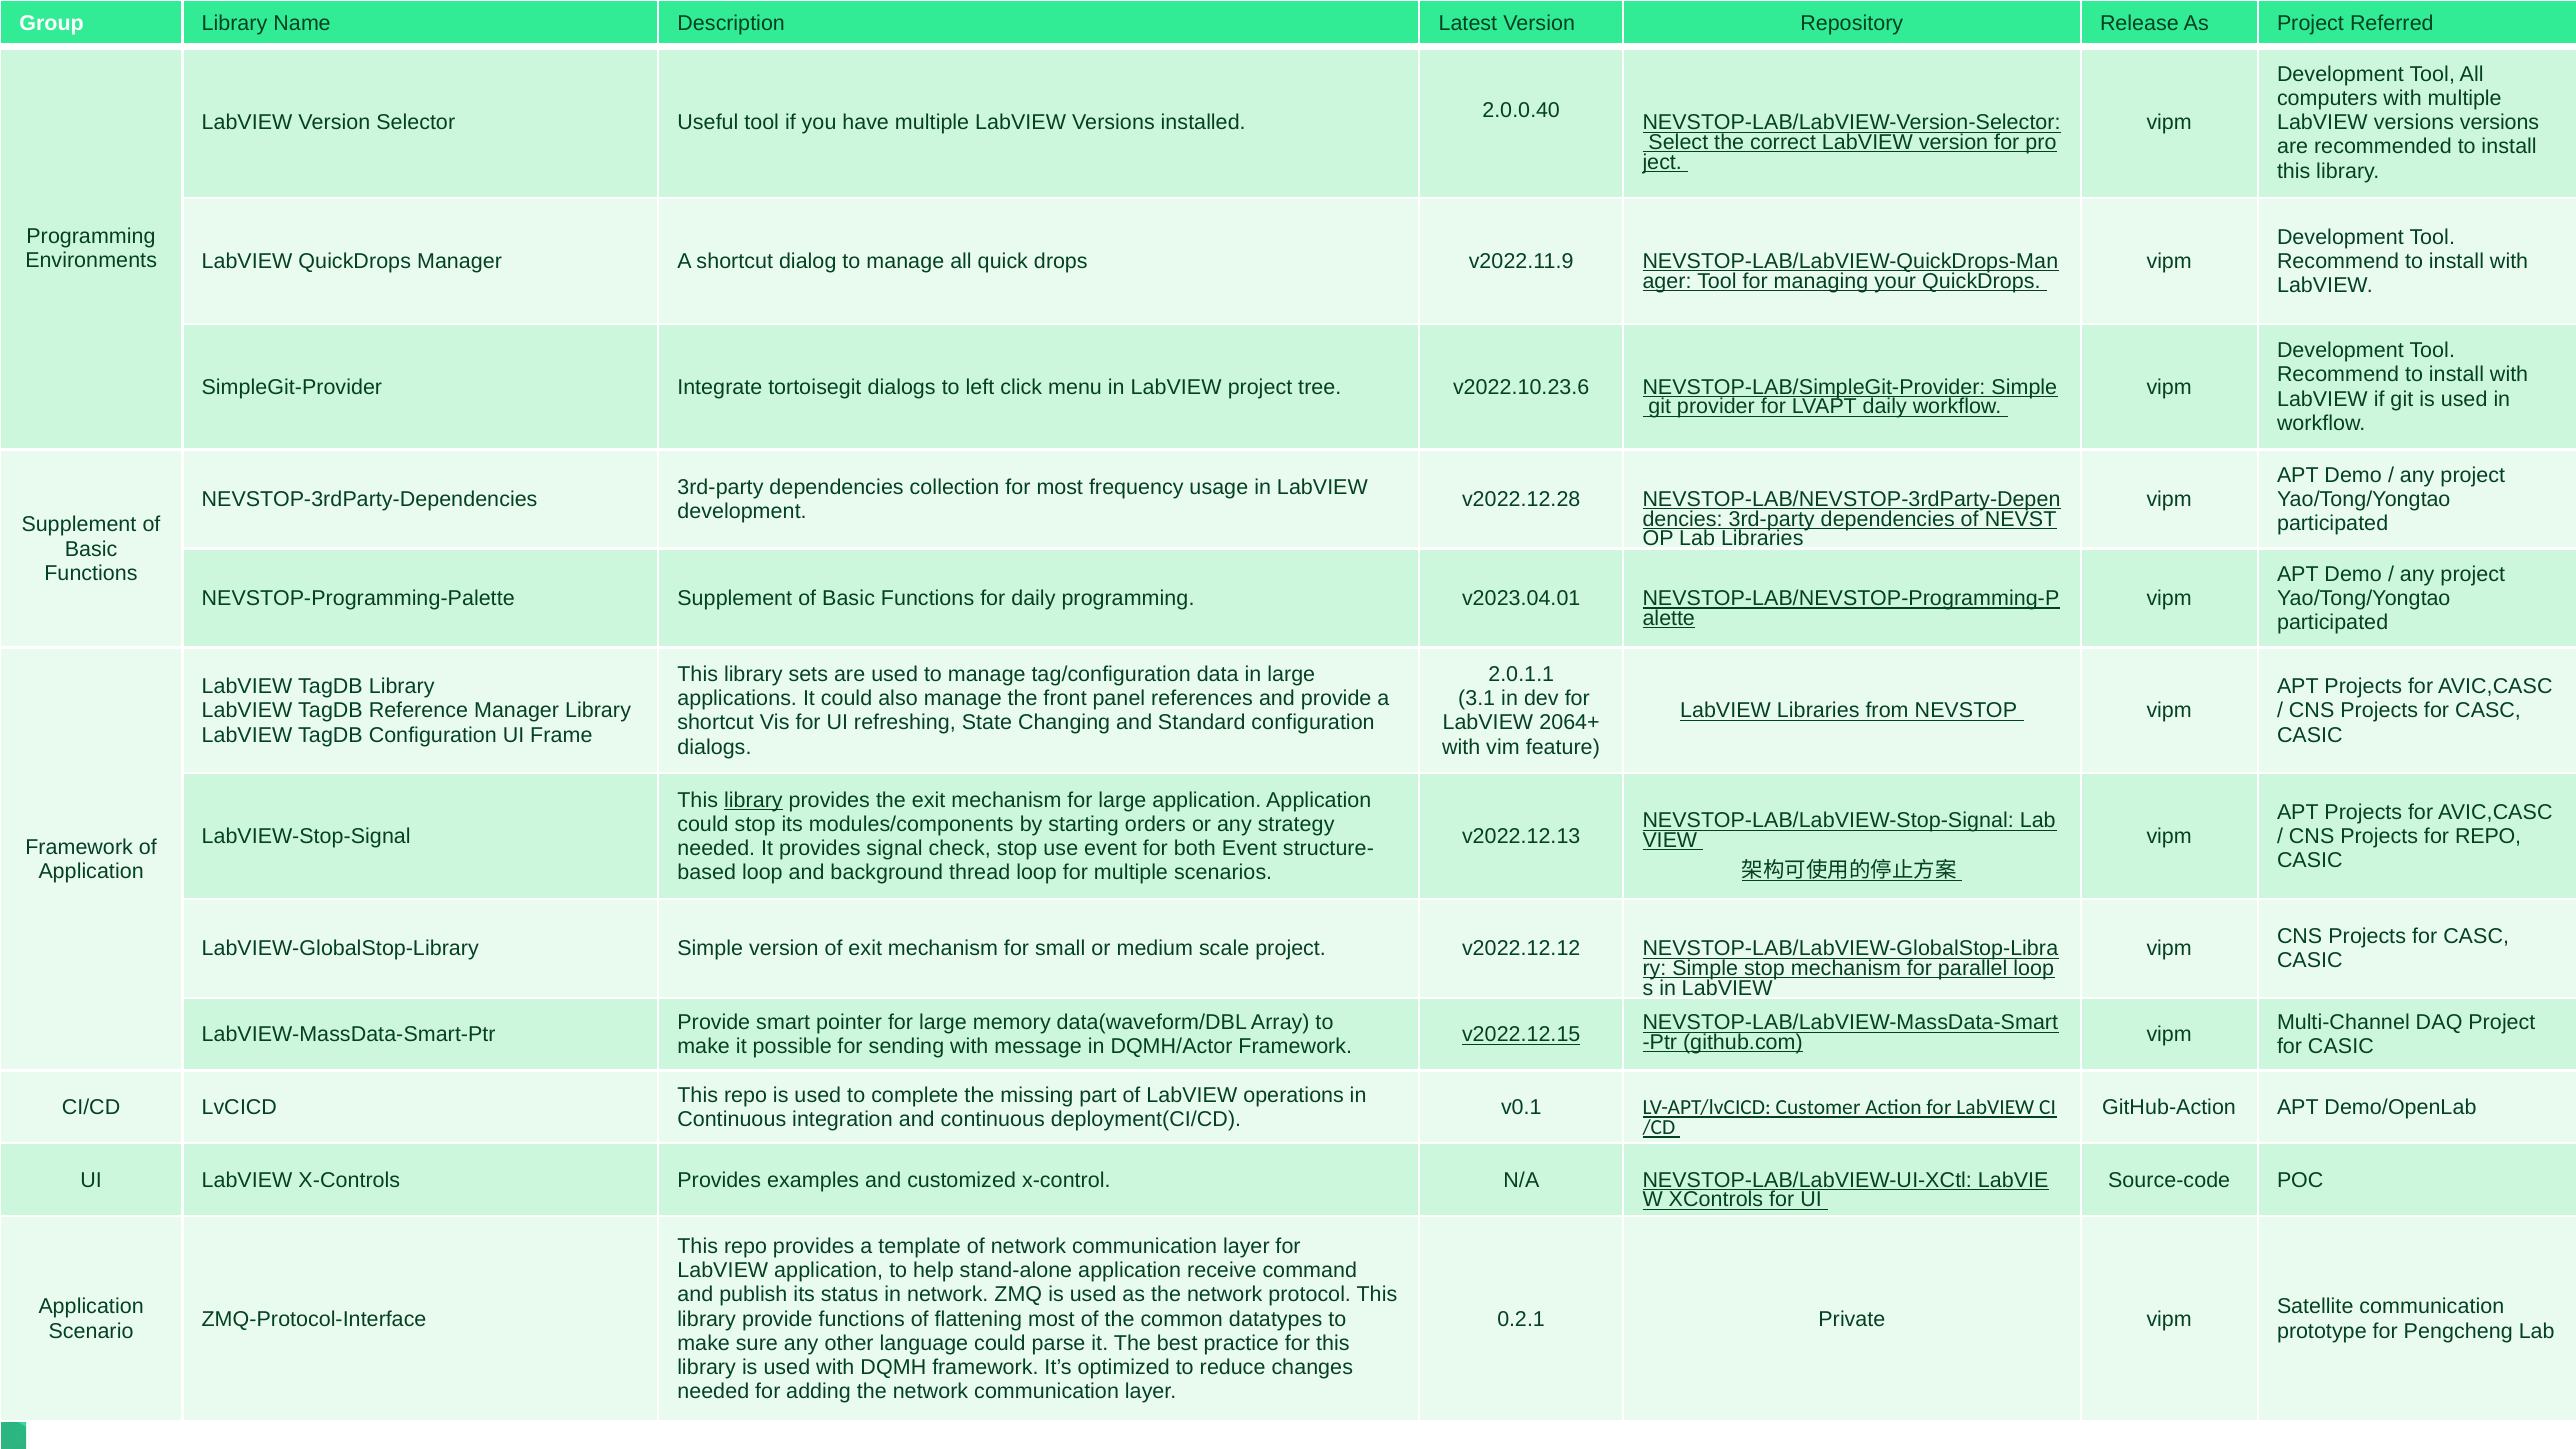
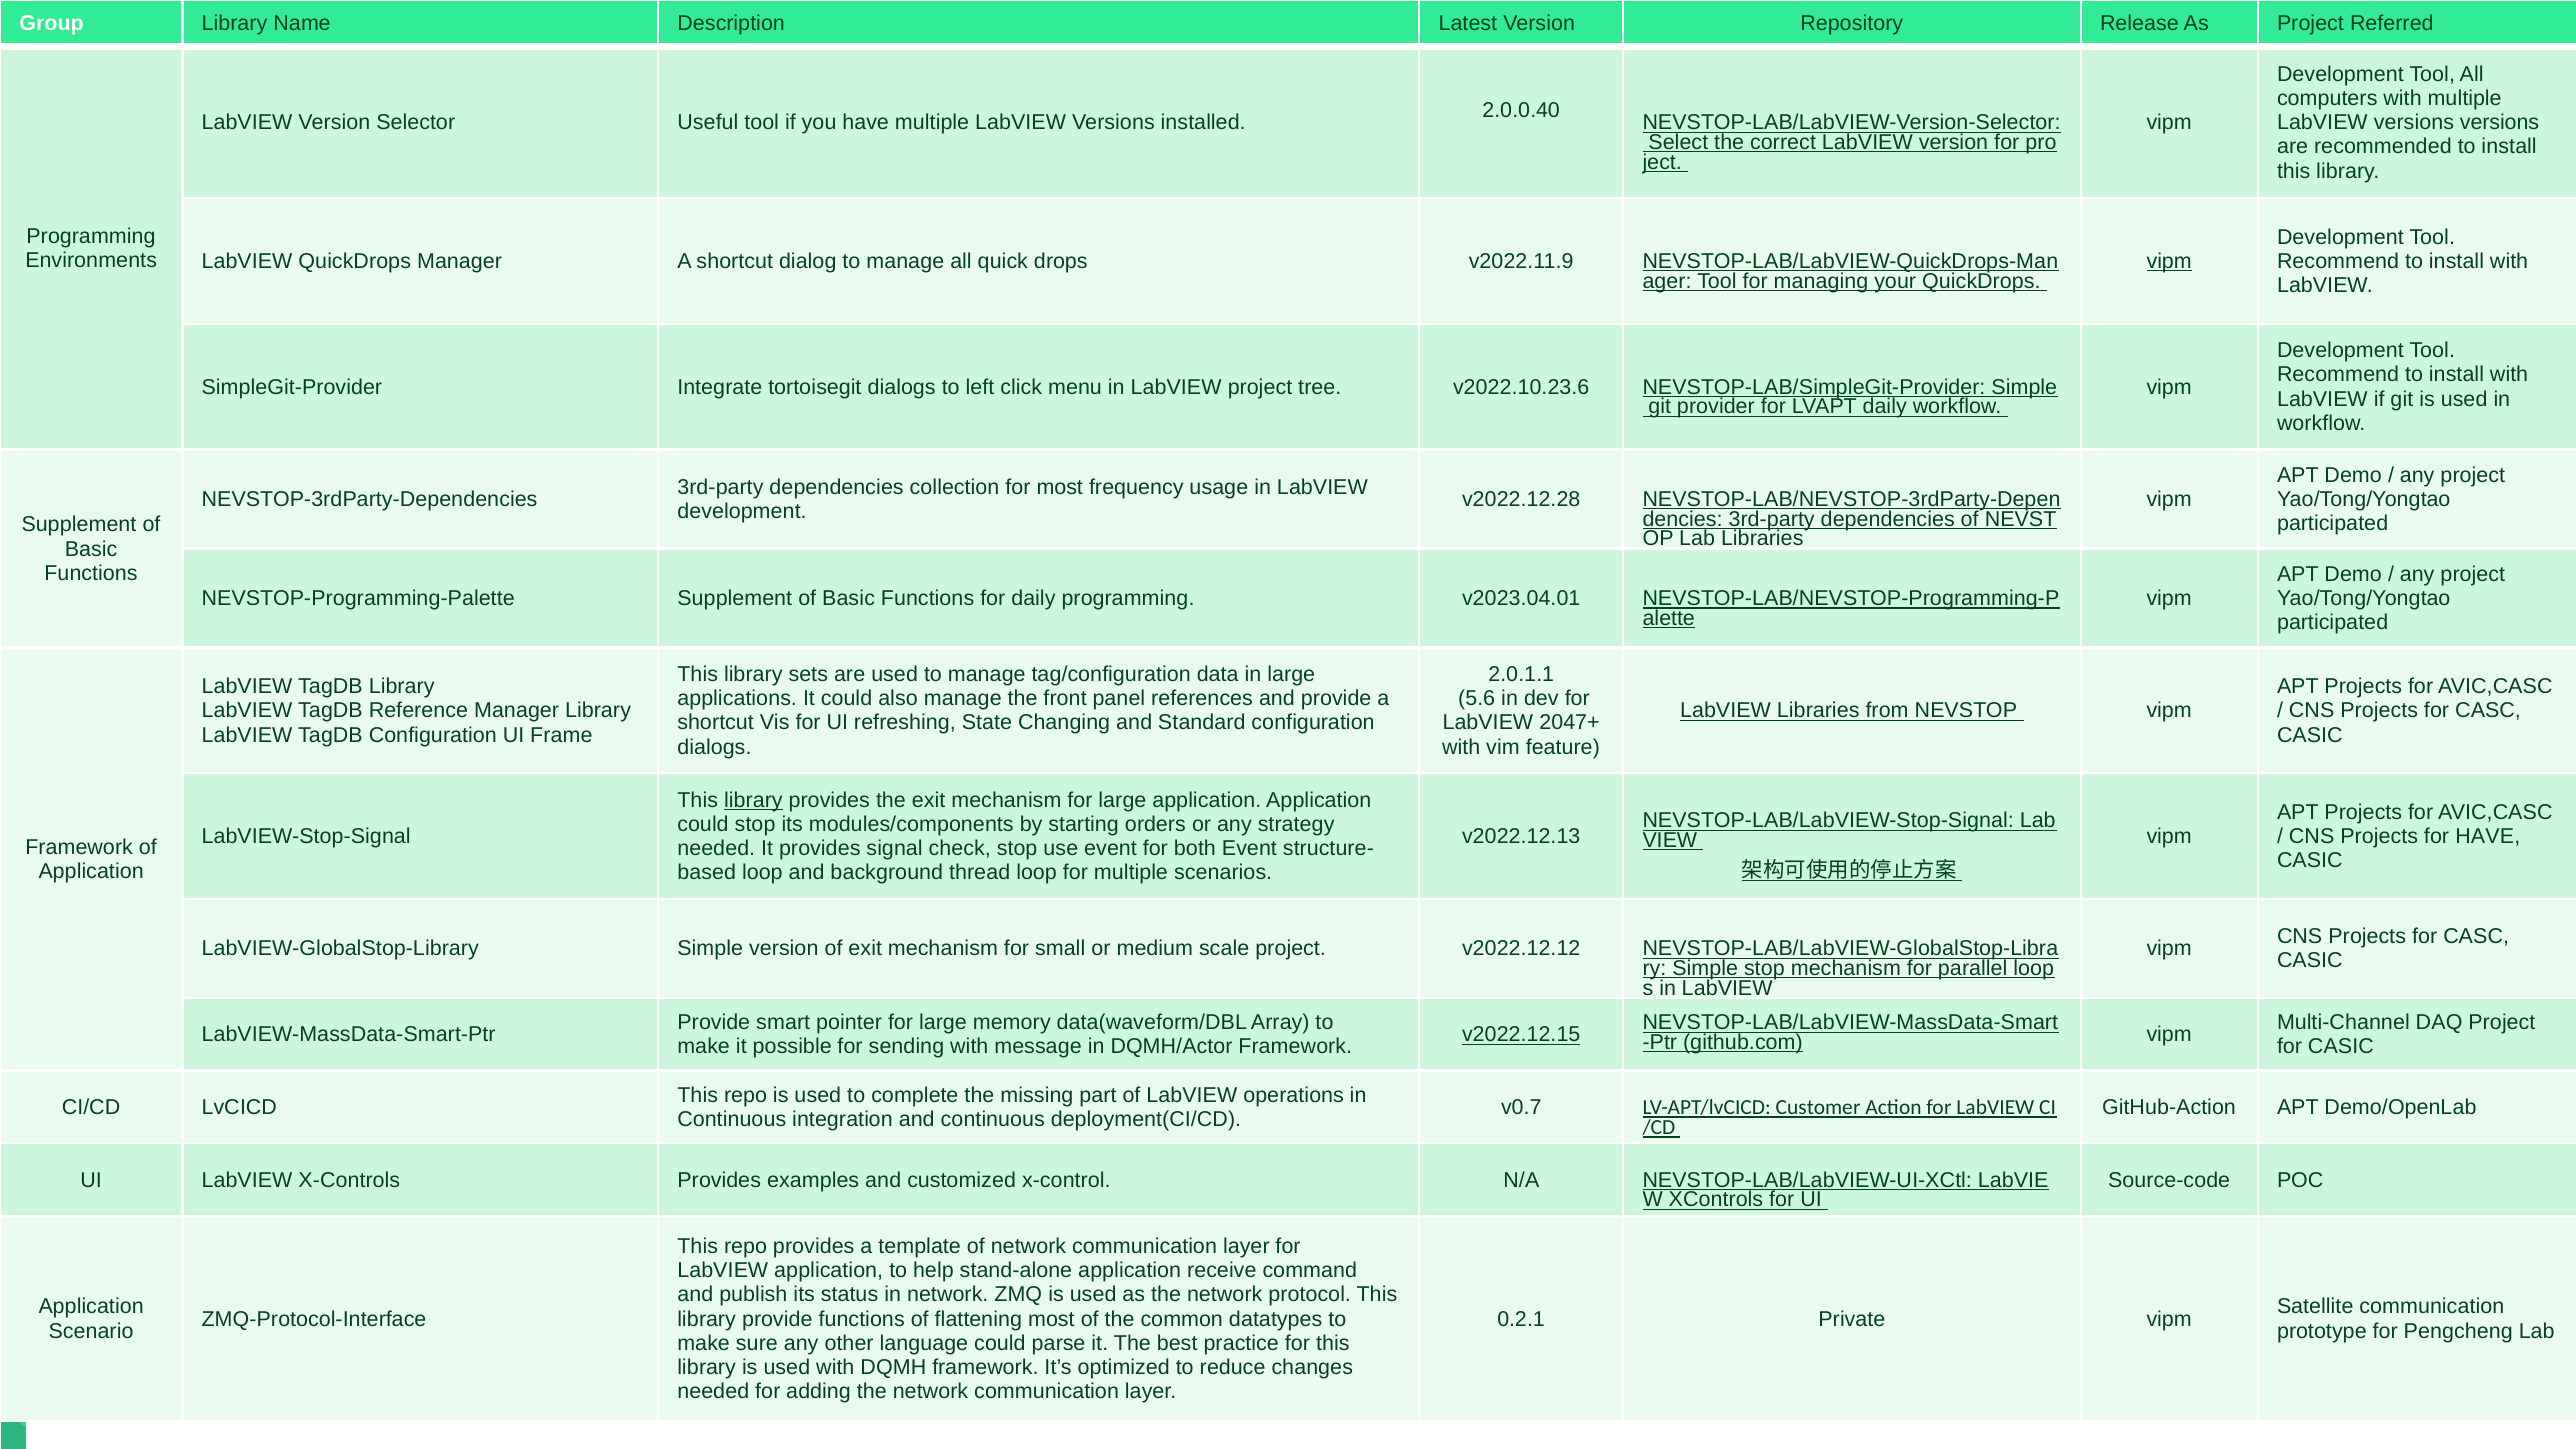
vipm at (2169, 261) underline: none -> present
3.1: 3.1 -> 5.6
2064+: 2064+ -> 2047+
for REPO: REPO -> HAVE
v0.1: v0.1 -> v0.7
